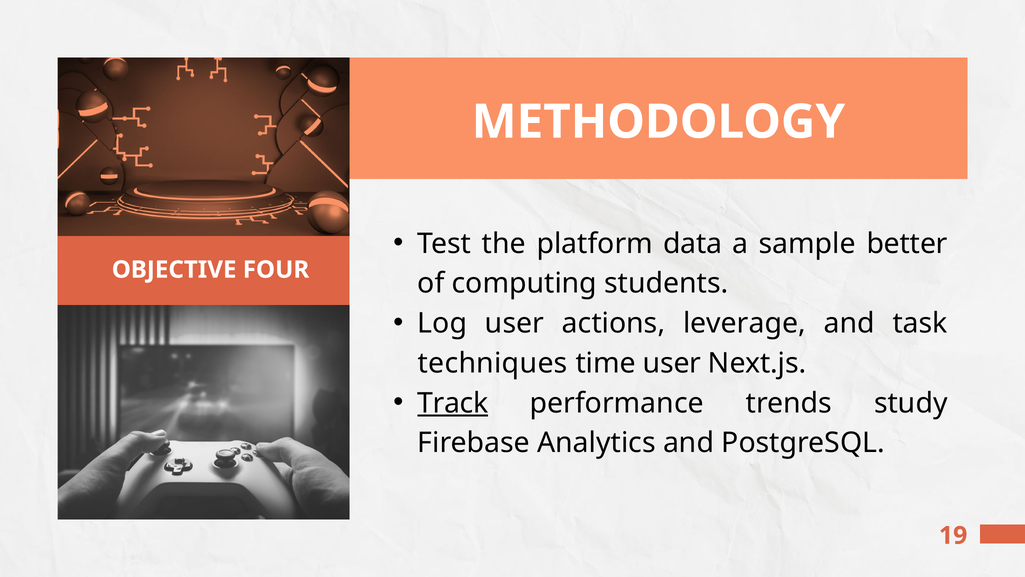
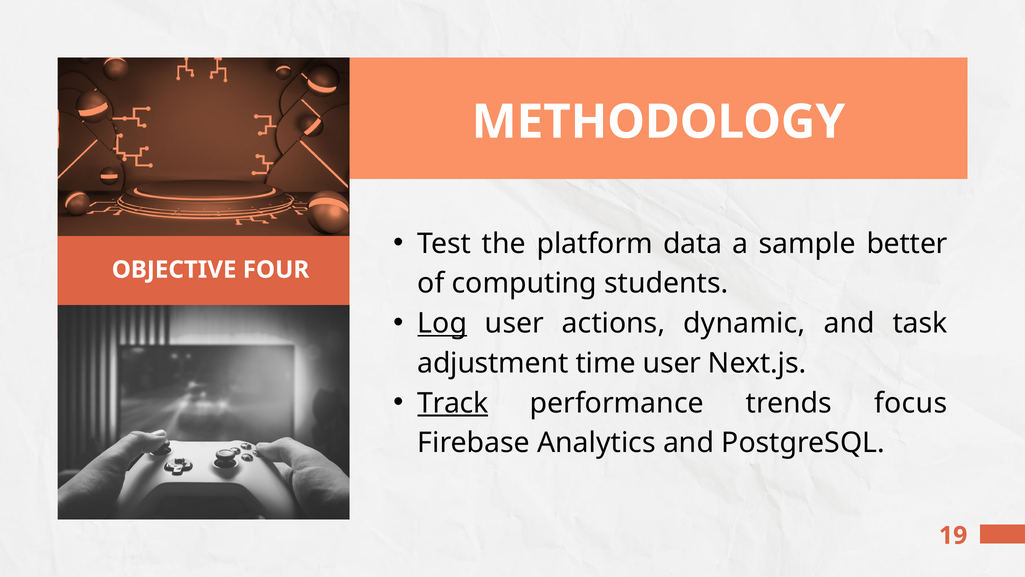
Log underline: none -> present
leverage: leverage -> dynamic
techniques: techniques -> adjustment
study: study -> focus
